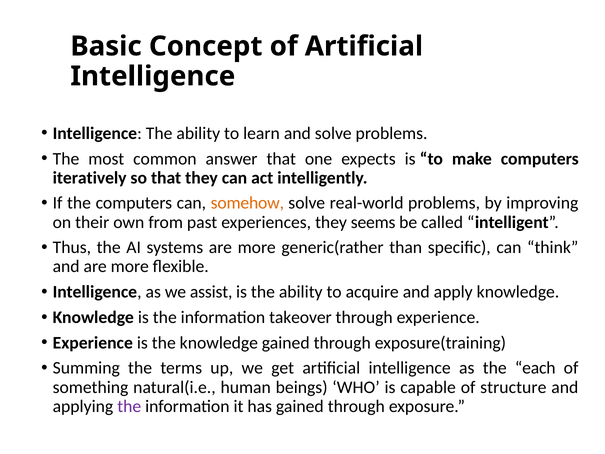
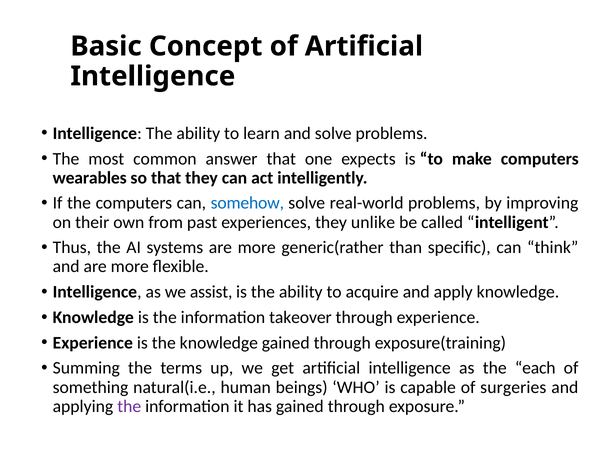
iteratively: iteratively -> wearables
somehow colour: orange -> blue
seems: seems -> unlike
structure: structure -> surgeries
